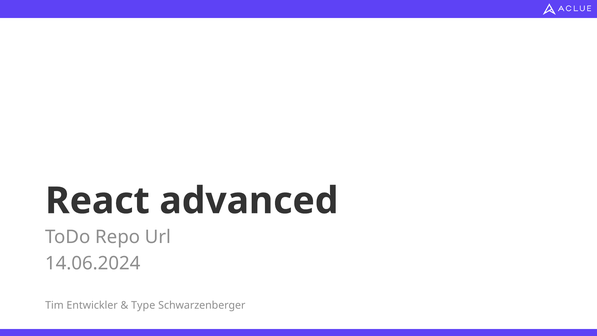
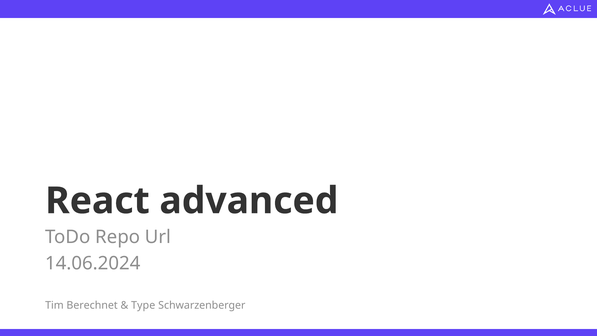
Entwickler: Entwickler -> Berechnet
